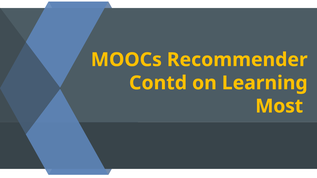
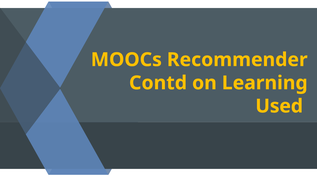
Most: Most -> Used
